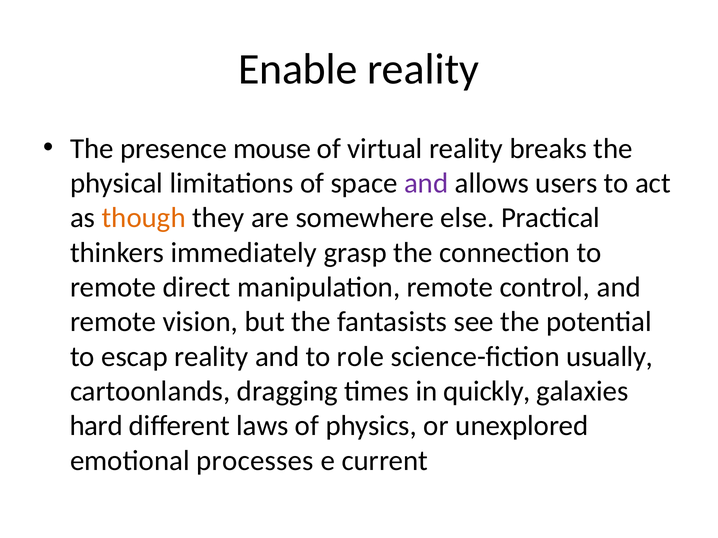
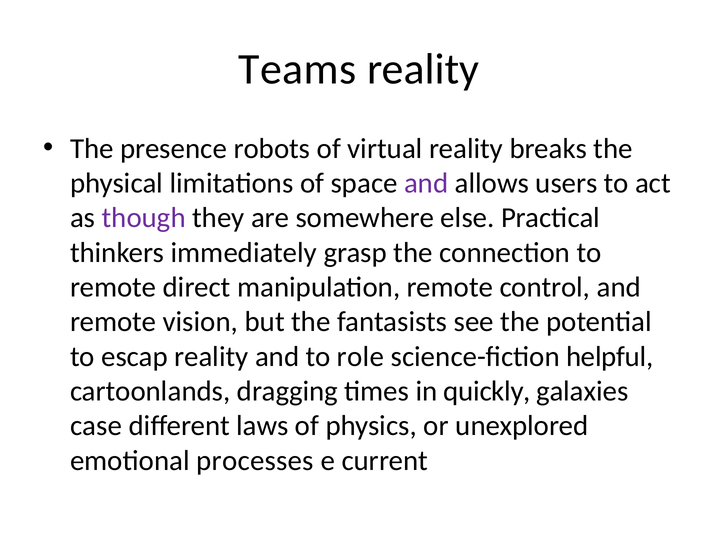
Enable: Enable -> Teams
mouse: mouse -> robots
though colour: orange -> purple
usually: usually -> helpful
hard: hard -> case
